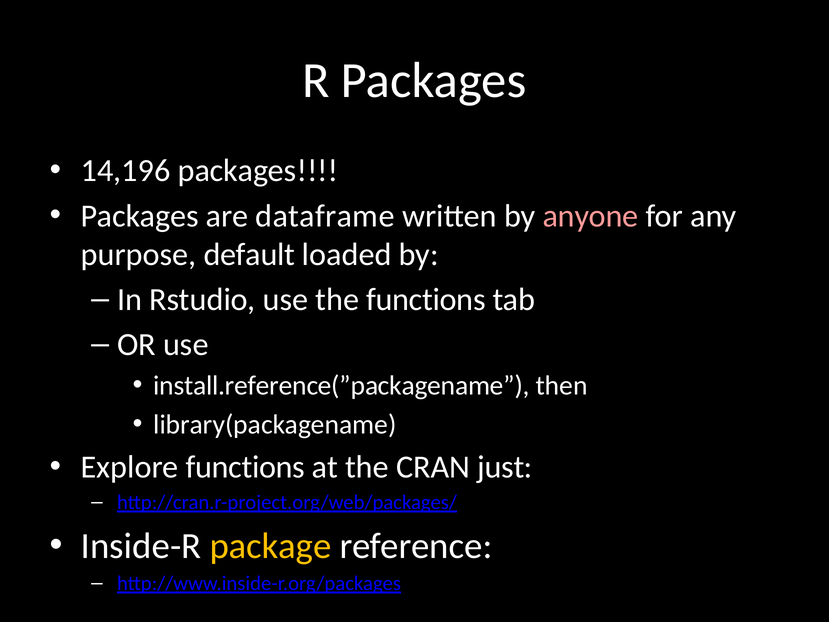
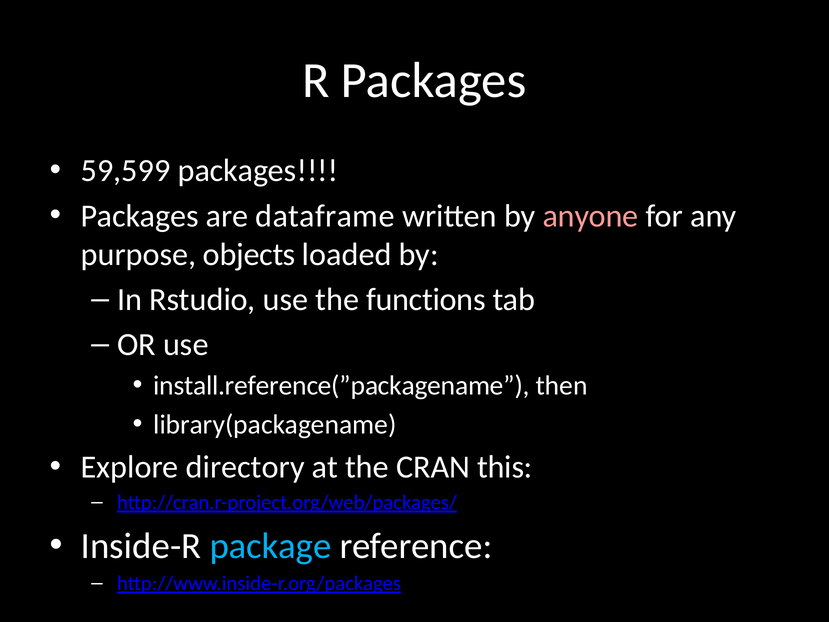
14,196: 14,196 -> 59,599
default: default -> objects
Explore functions: functions -> directory
just: just -> this
package colour: yellow -> light blue
